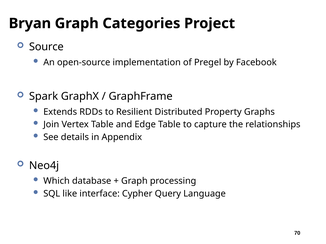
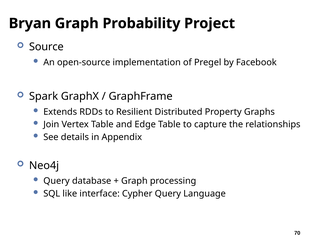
Categories: Categories -> Probability
Which at (57, 181): Which -> Query
